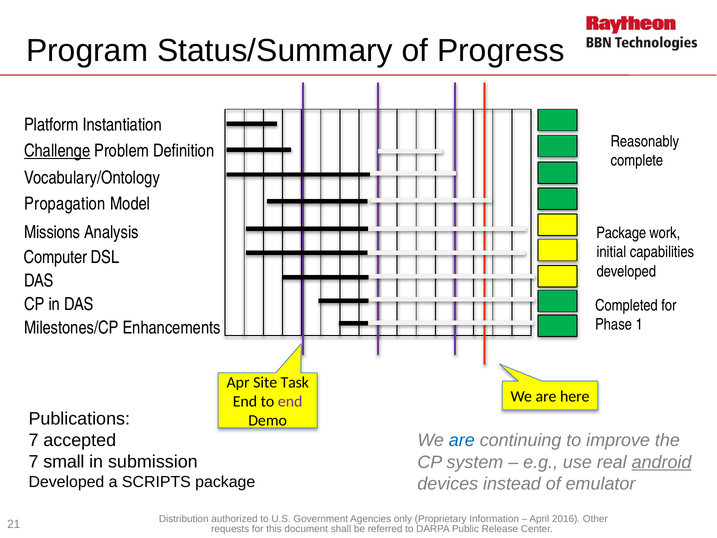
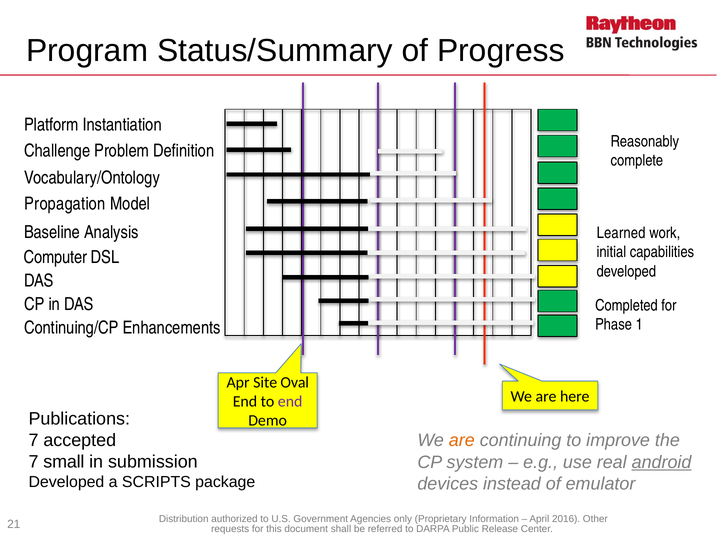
Challenge underline: present -> none
Missions: Missions -> Baseline
Package at (621, 233): Package -> Learned
Milestones/CP: Milestones/CP -> Continuing/CP
Task: Task -> Oval
are at (462, 440) colour: blue -> orange
